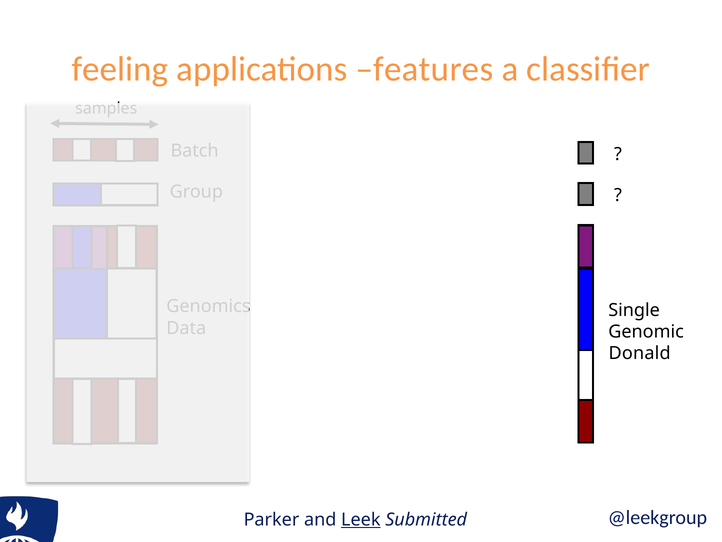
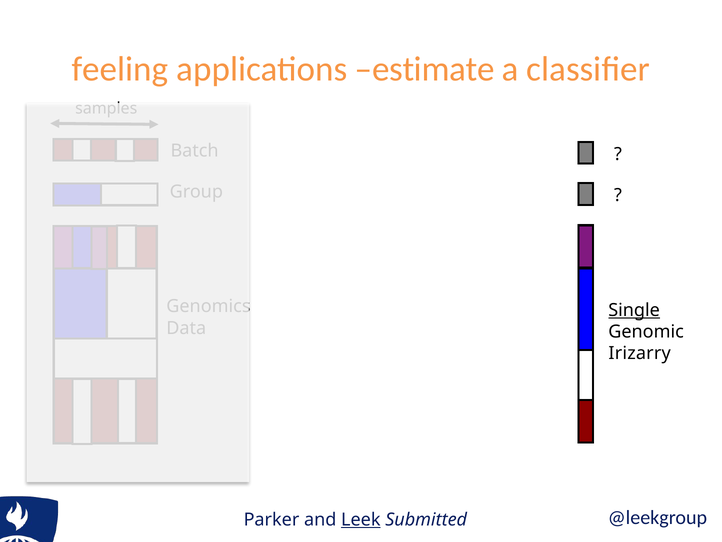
features: features -> estimate
Single underline: none -> present
Donald: Donald -> Irizarry
